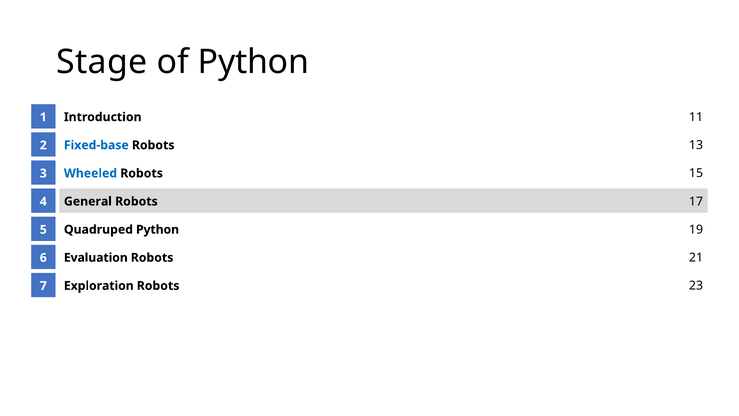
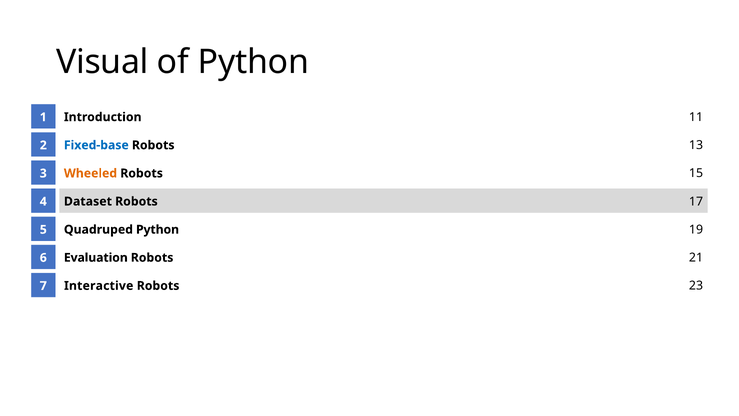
Stage: Stage -> Visual
Wheeled colour: blue -> orange
General: General -> Dataset
Exploration: Exploration -> Interactive
